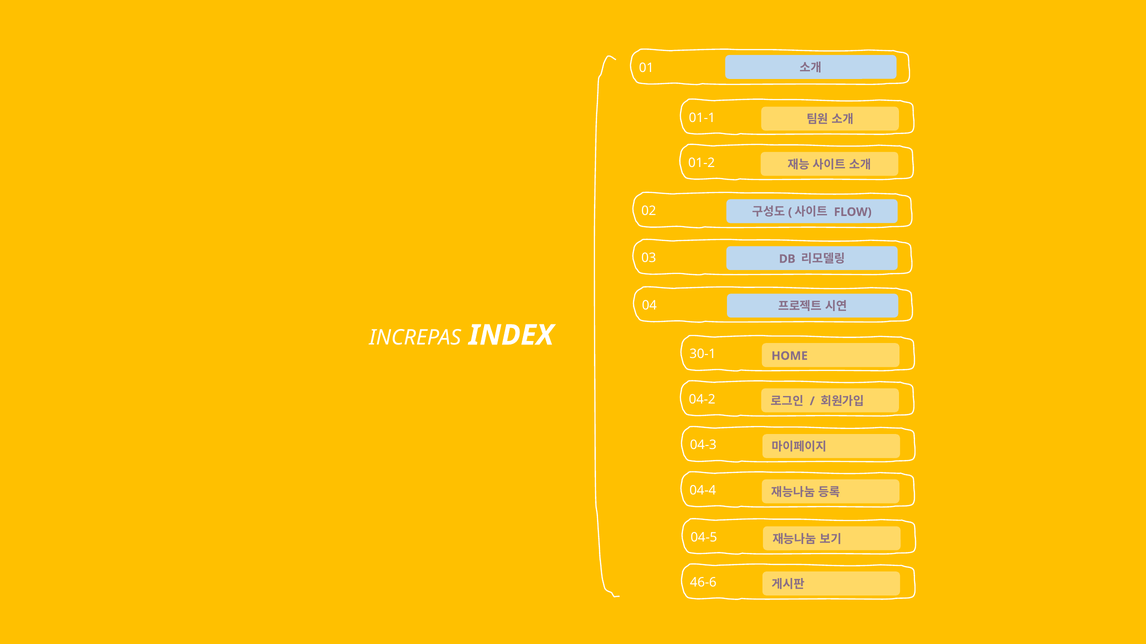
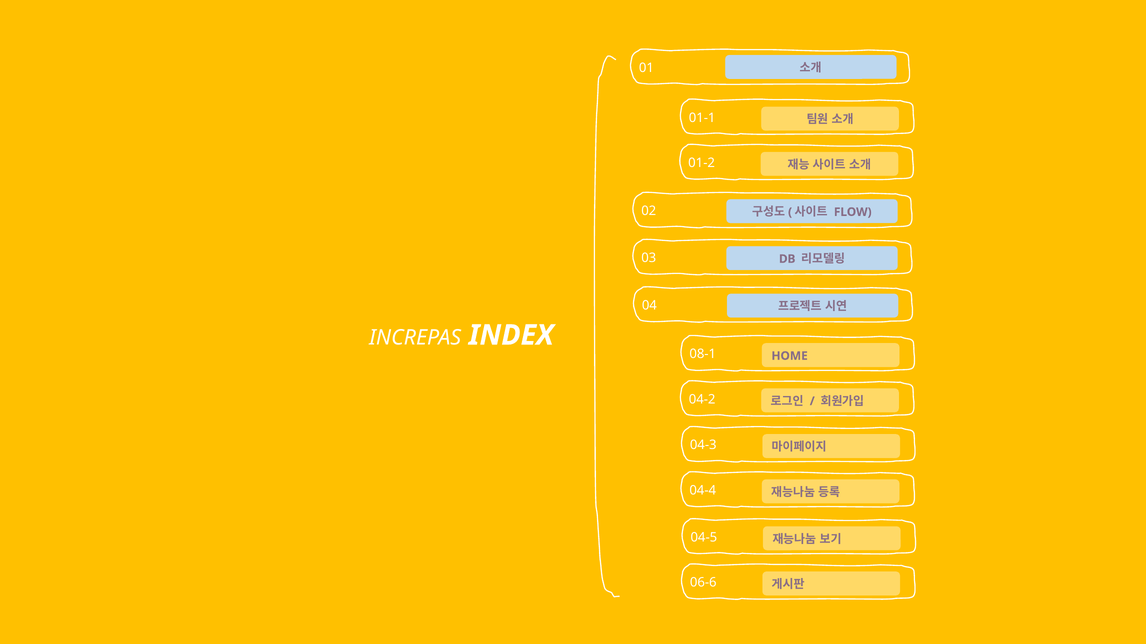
30-1: 30-1 -> 08-1
46-6: 46-6 -> 06-6
